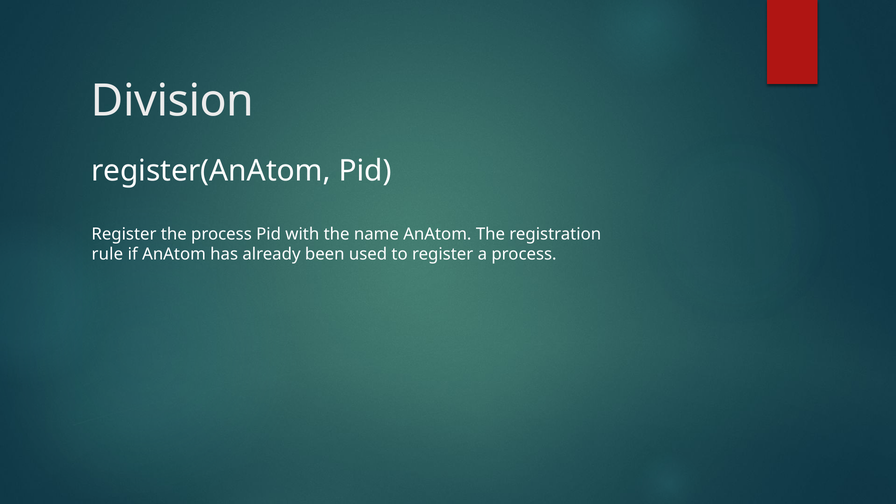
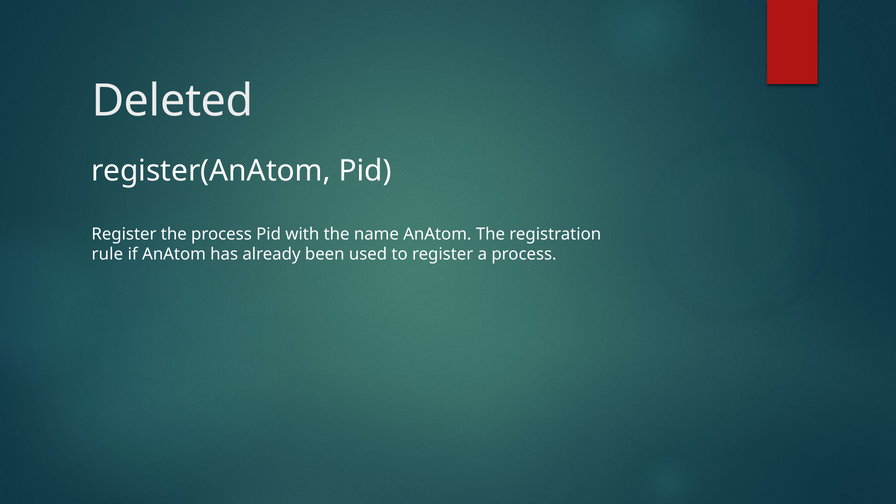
Division: Division -> Deleted
